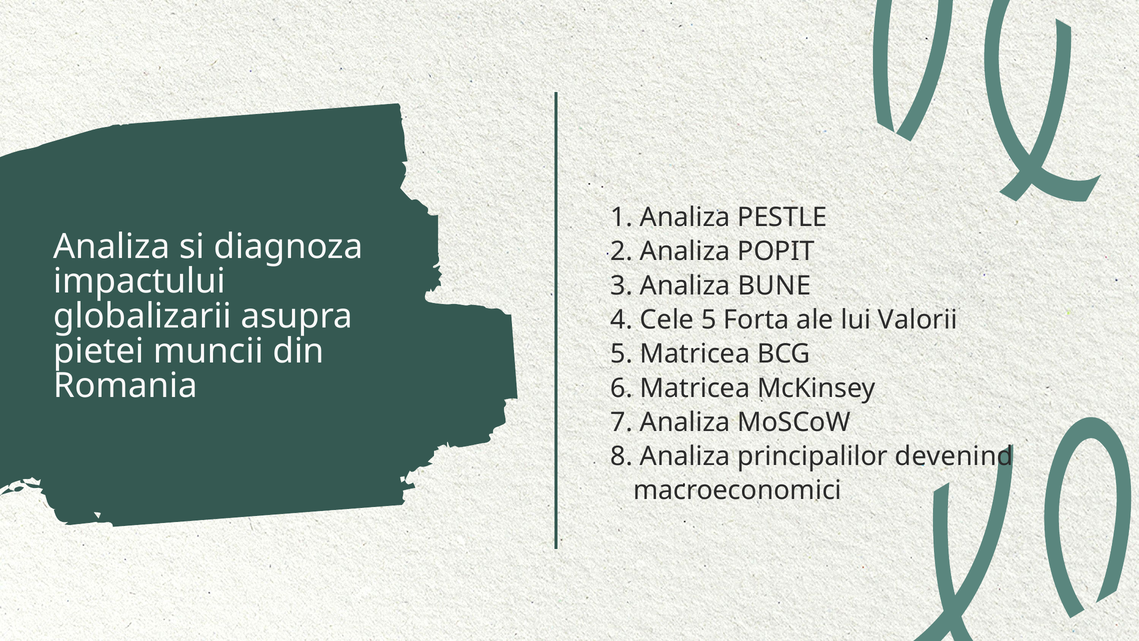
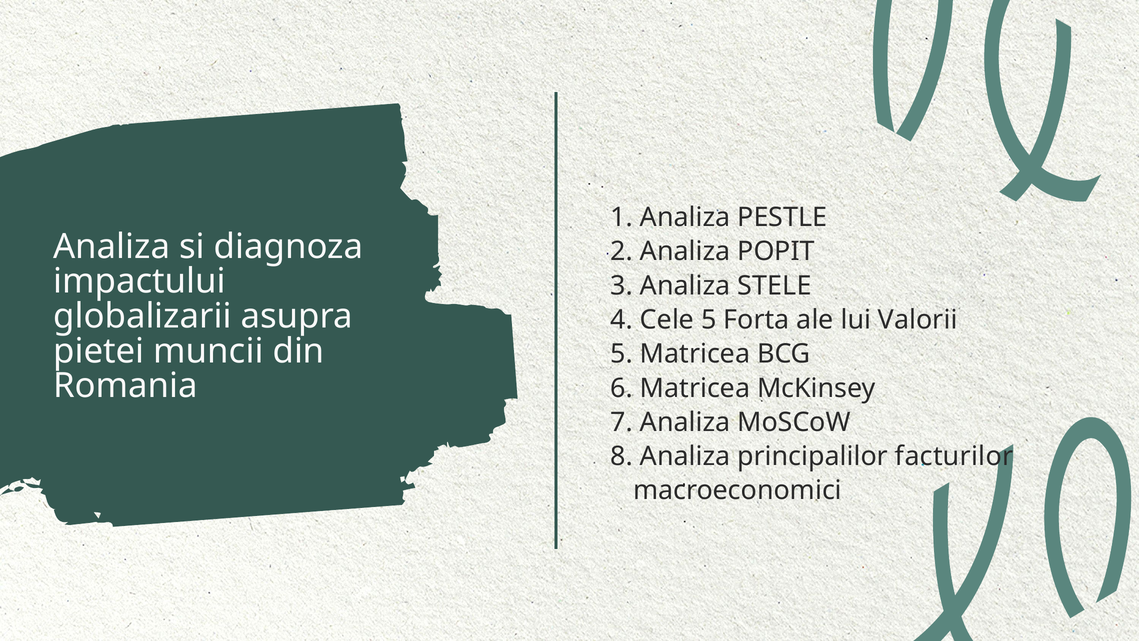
BUNE: BUNE -> STELE
devenind: devenind -> facturilor
